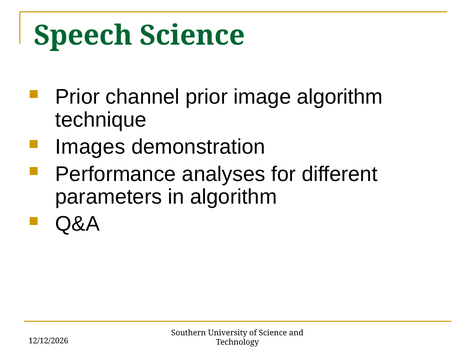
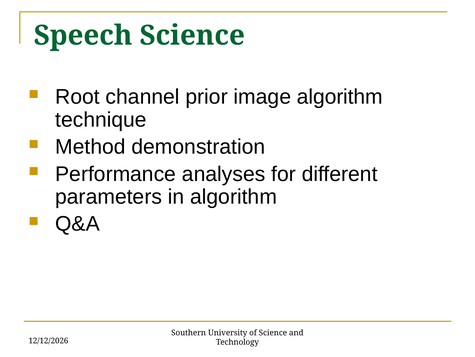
Prior at (78, 97): Prior -> Root
Images: Images -> Method
